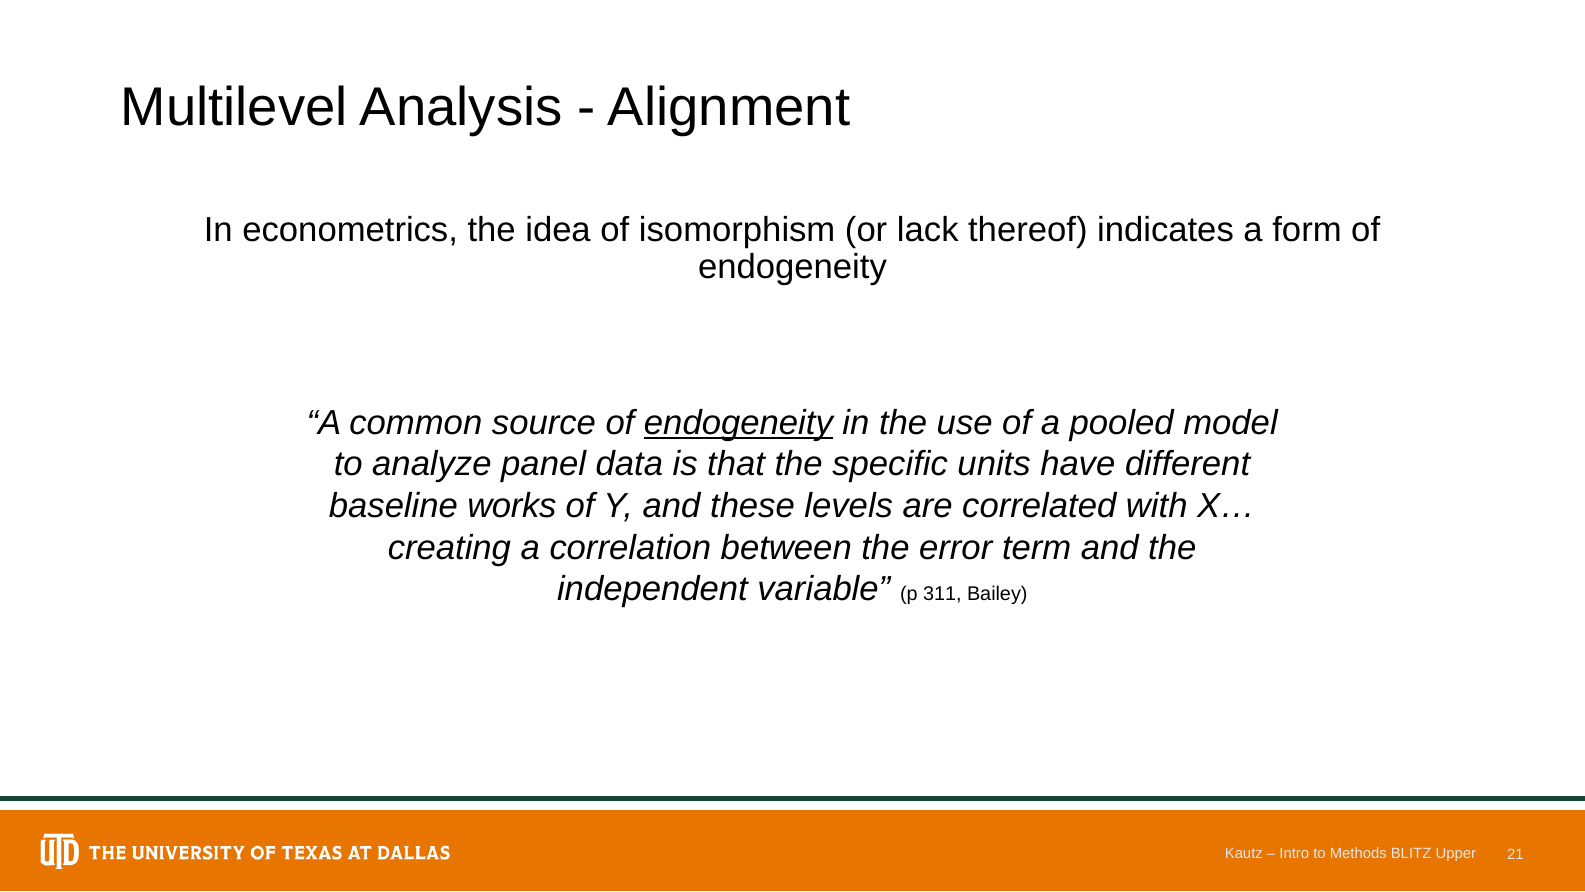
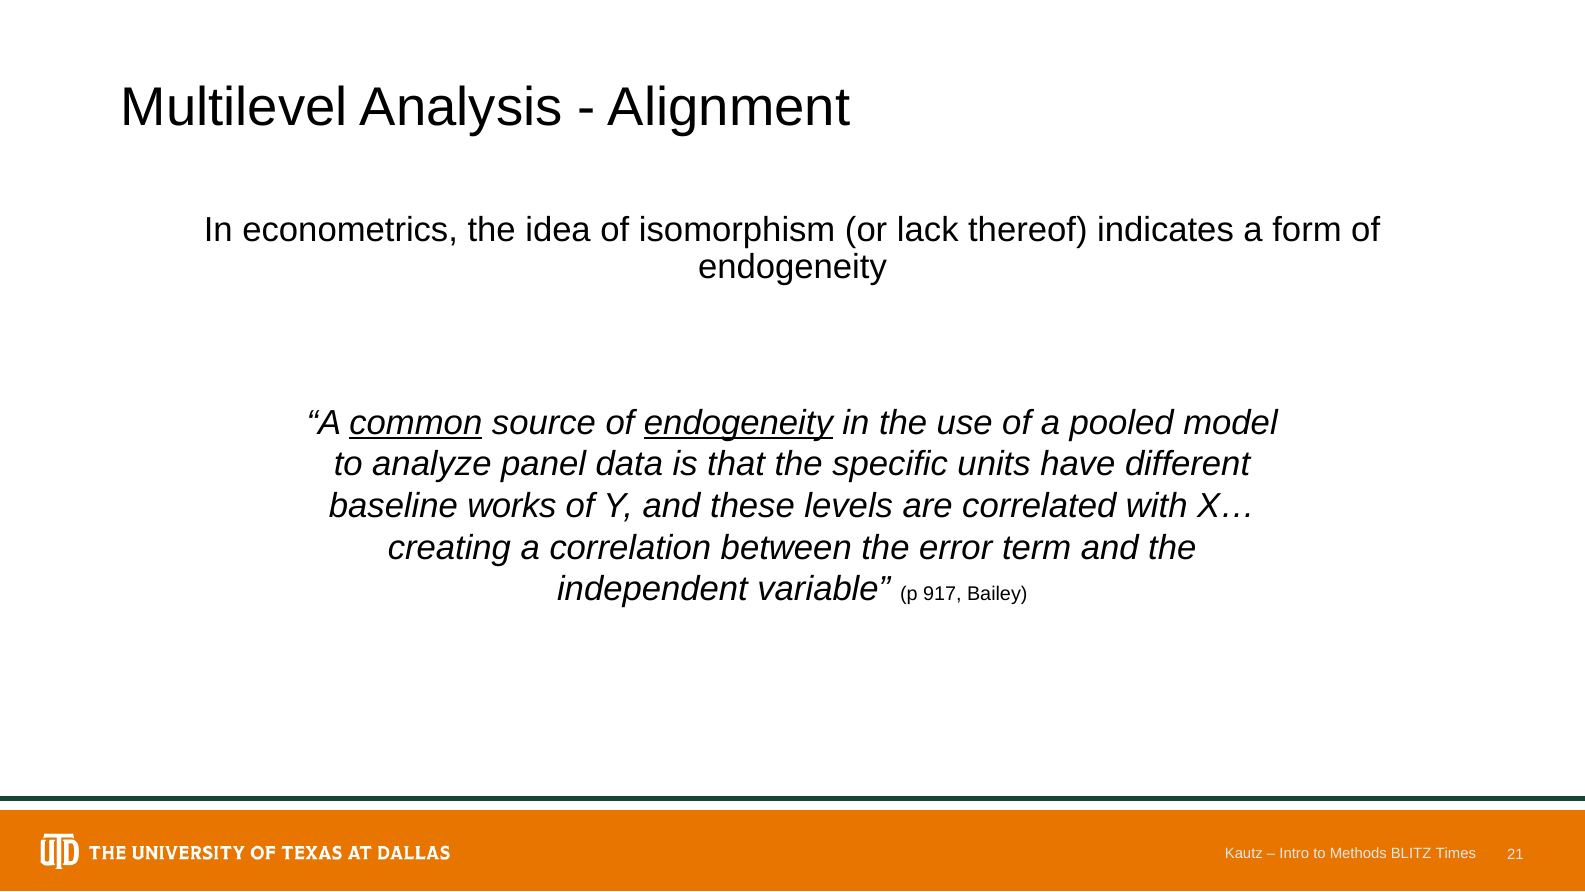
common underline: none -> present
311: 311 -> 917
Upper: Upper -> Times
